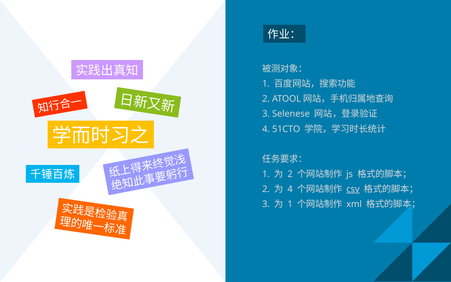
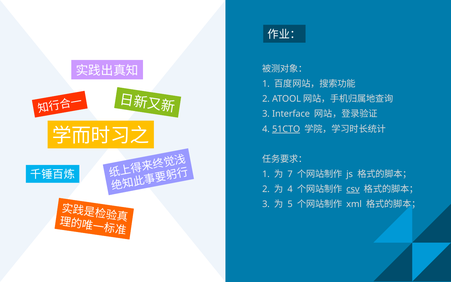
Selenese: Selenese -> Interface
51CTO underline: none -> present
2 at (290, 174): 2 -> 7
1 at (290, 204): 1 -> 5
